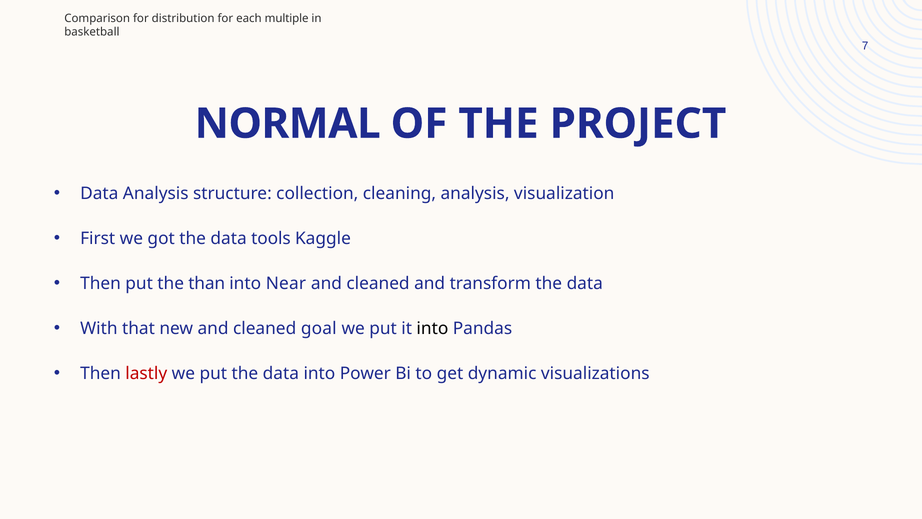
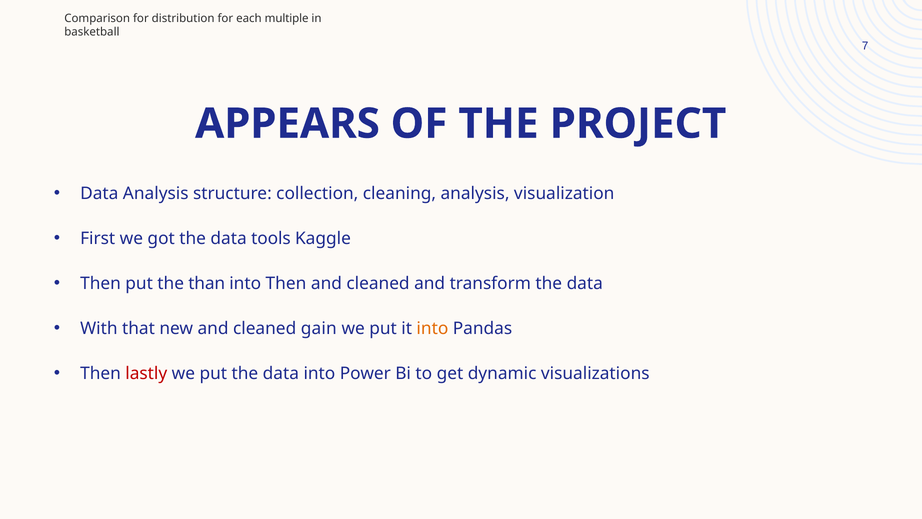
NORMAL: NORMAL -> APPEARS
into Near: Near -> Then
goal: goal -> gain
into at (432, 328) colour: black -> orange
